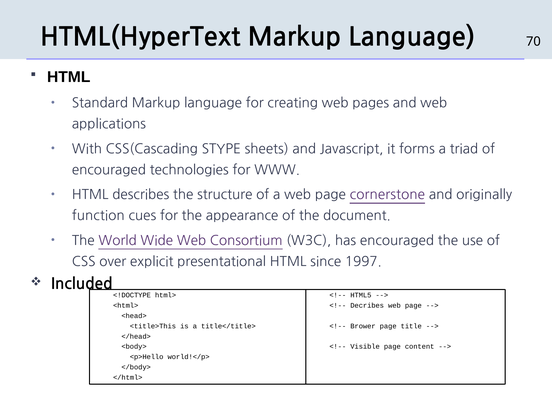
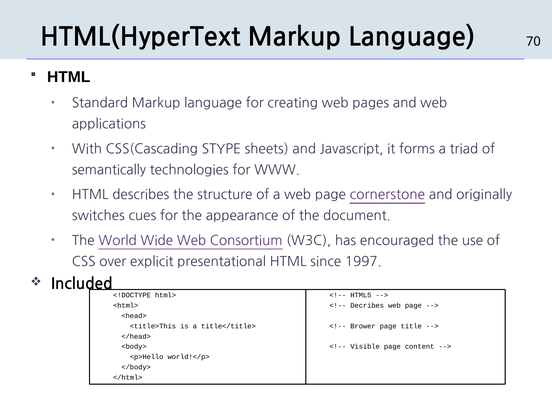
encouraged at (109, 170): encouraged -> semantically
function: function -> switches
